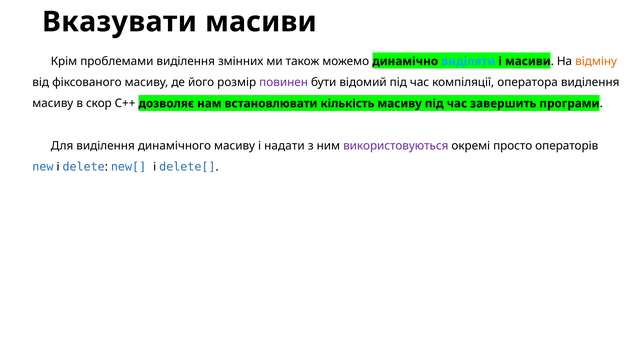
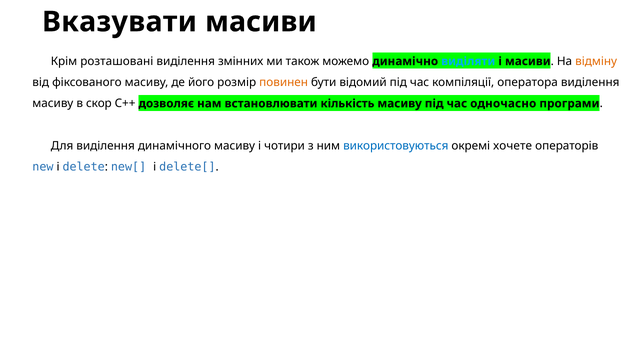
проблемами: проблемами -> розташовані
повинен colour: purple -> orange
завершить: завершить -> одночасно
надати: надати -> чотири
використовуються colour: purple -> blue
просто: просто -> хочете
